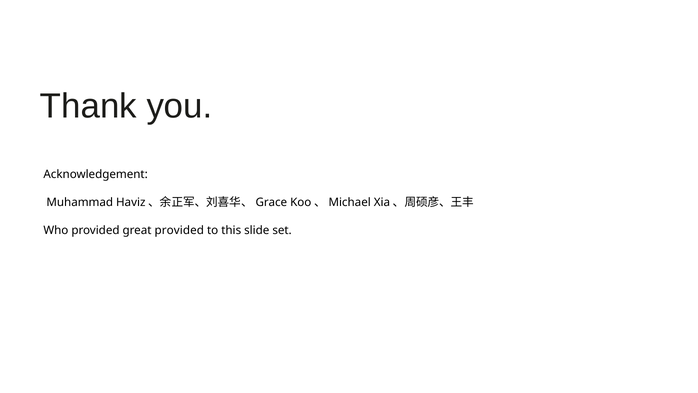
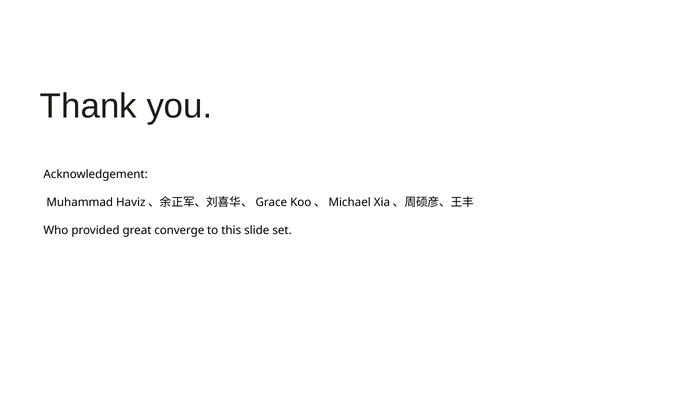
great provided: provided -> converge
